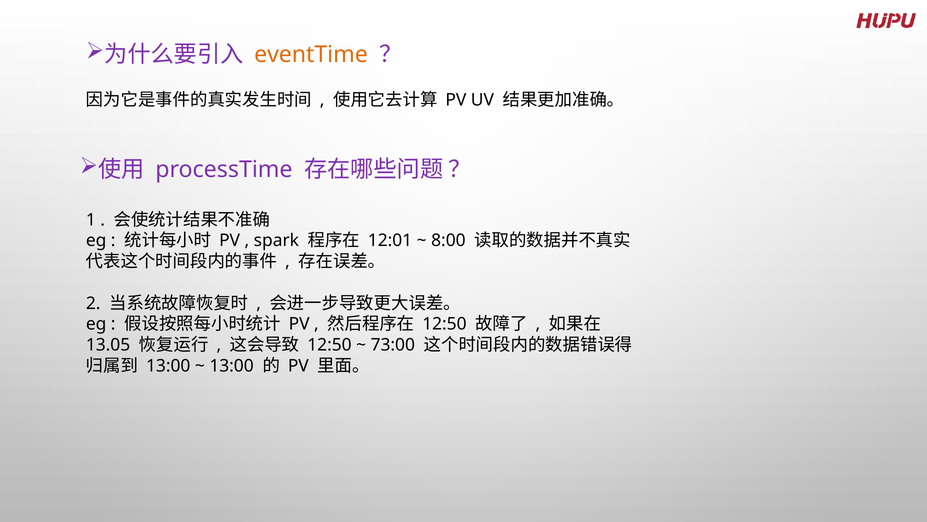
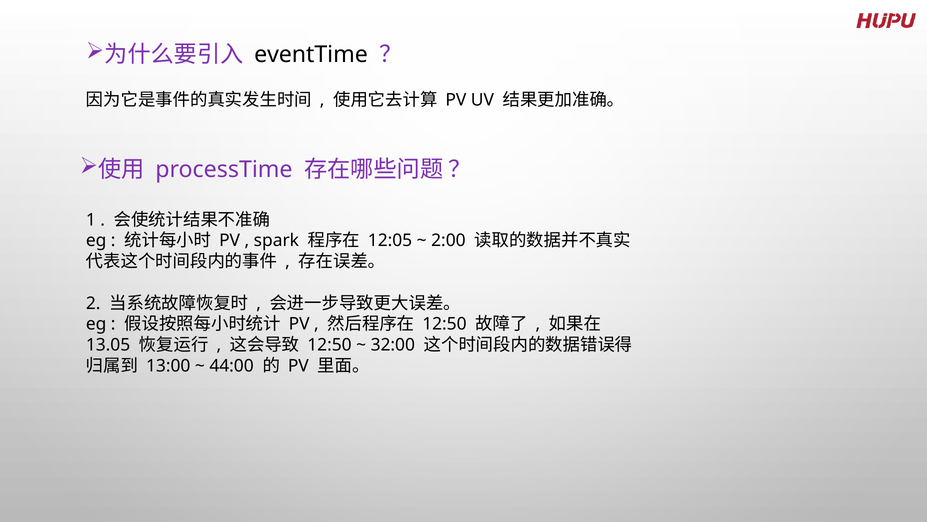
eventTime colour: orange -> black
12:01: 12:01 -> 12:05
8:00: 8:00 -> 2:00
73:00: 73:00 -> 32:00
13:00 at (232, 366): 13:00 -> 44:00
